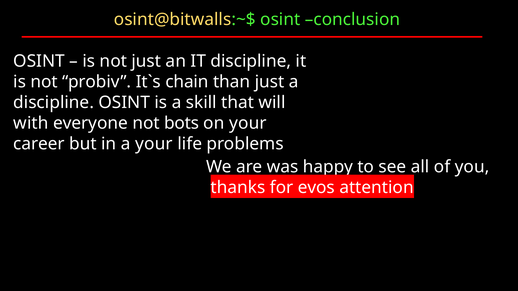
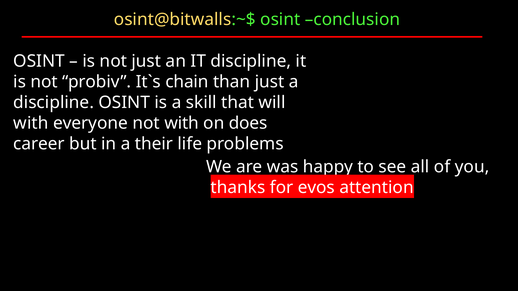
not bots: bots -> with
on your: your -> does
a your: your -> their
